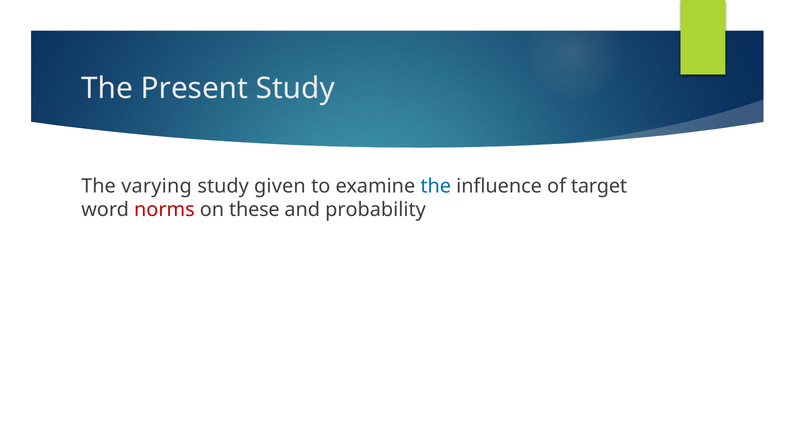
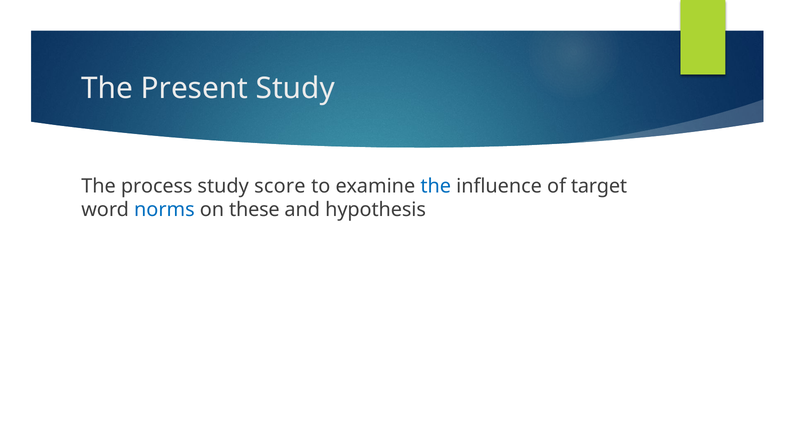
varying: varying -> process
given: given -> score
norms colour: red -> blue
probability: probability -> hypothesis
